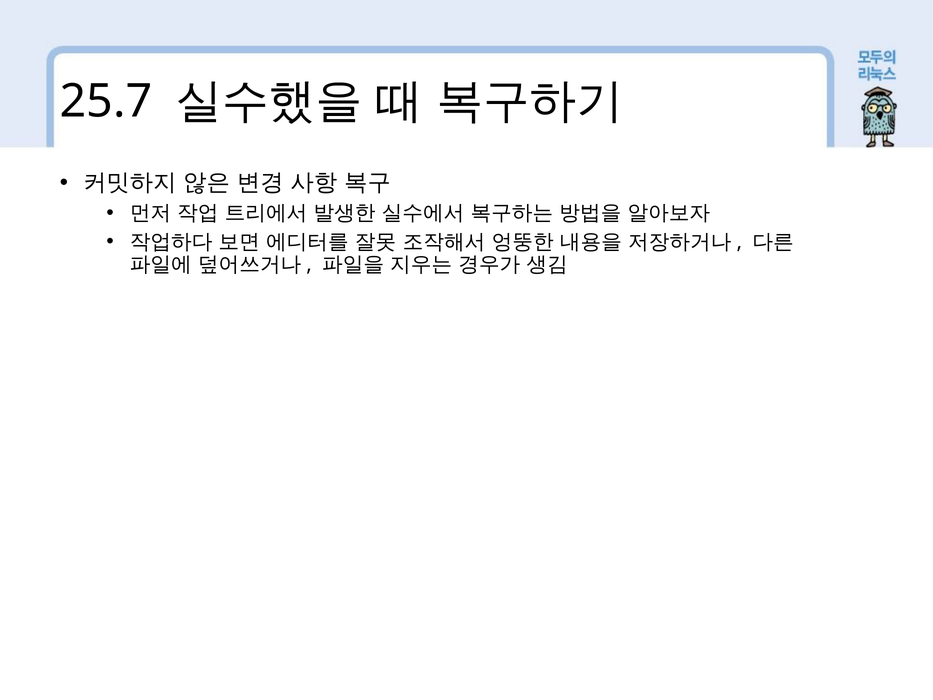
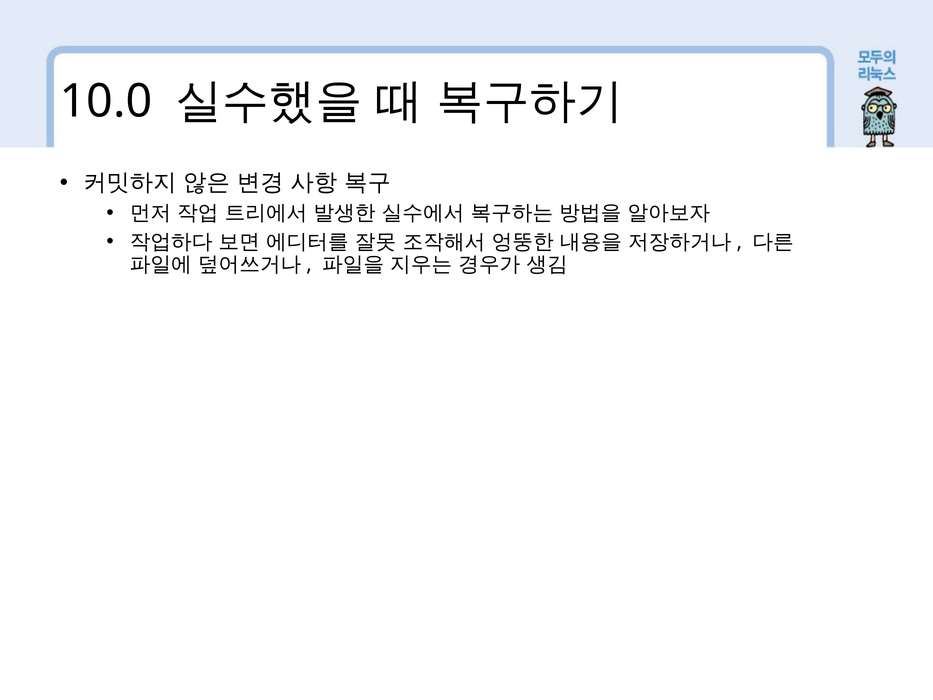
25.7: 25.7 -> 10.0
